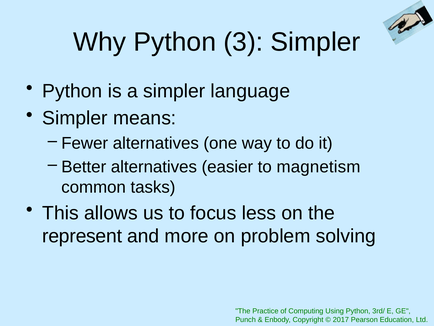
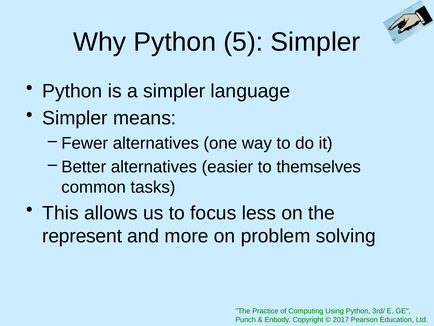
3: 3 -> 5
magnetism: magnetism -> themselves
